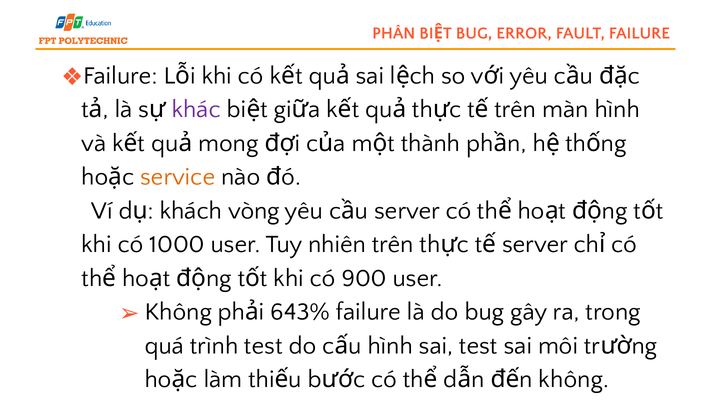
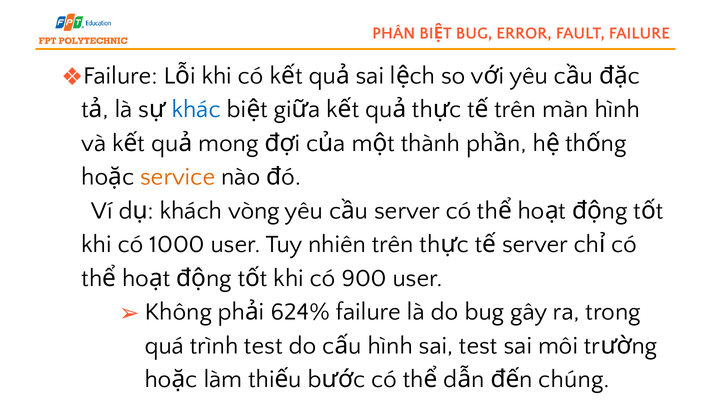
khác colour: purple -> blue
643%: 643% -> 624%
không: không -> chúng
